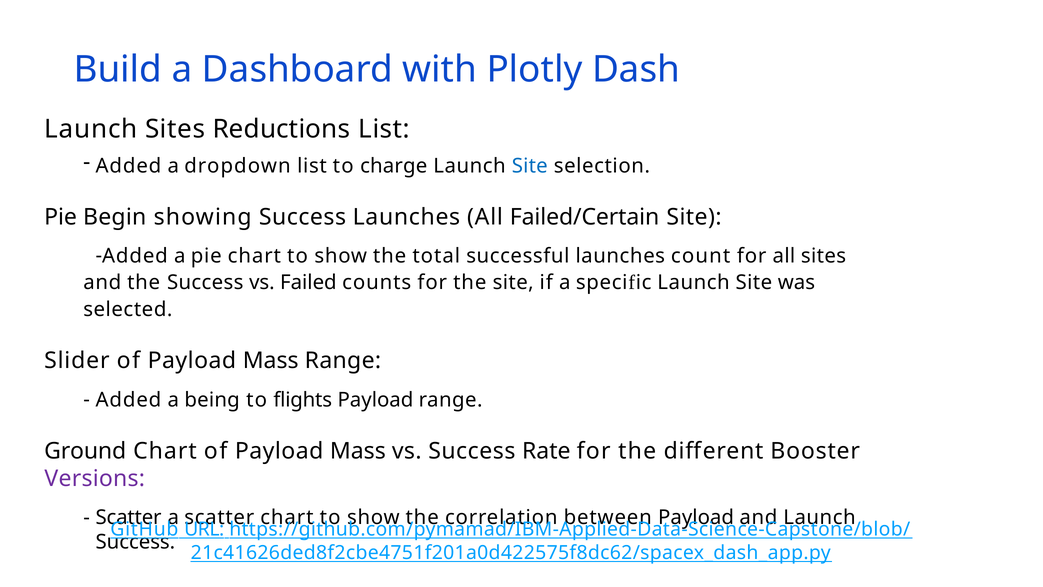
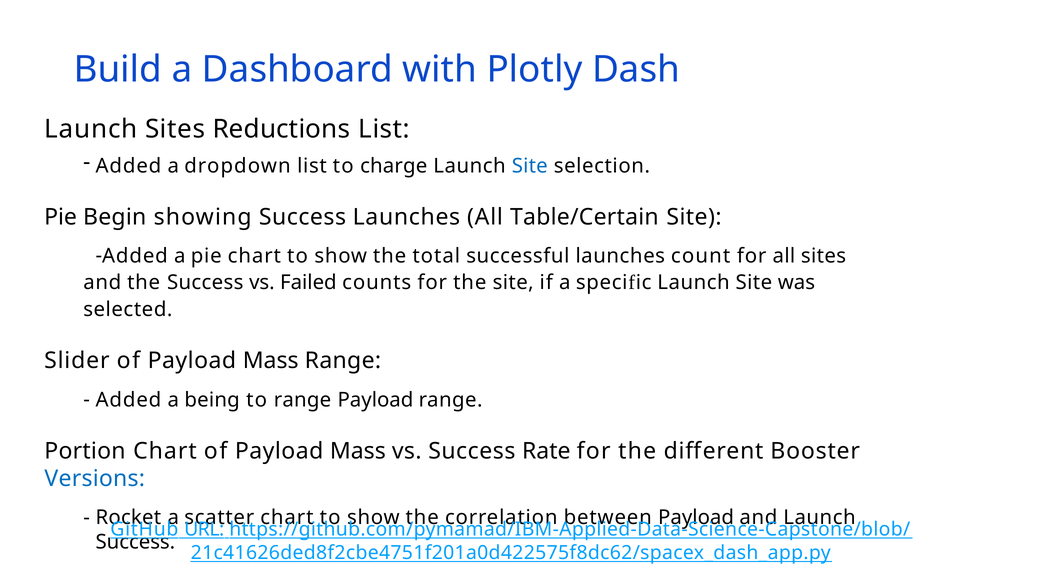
Failed/Certain: Failed/Certain -> Table/Certain
to flights: flights -> range
Ground: Ground -> Portion
Versions colour: purple -> blue
Scatter at (129, 517): Scatter -> Rocket
